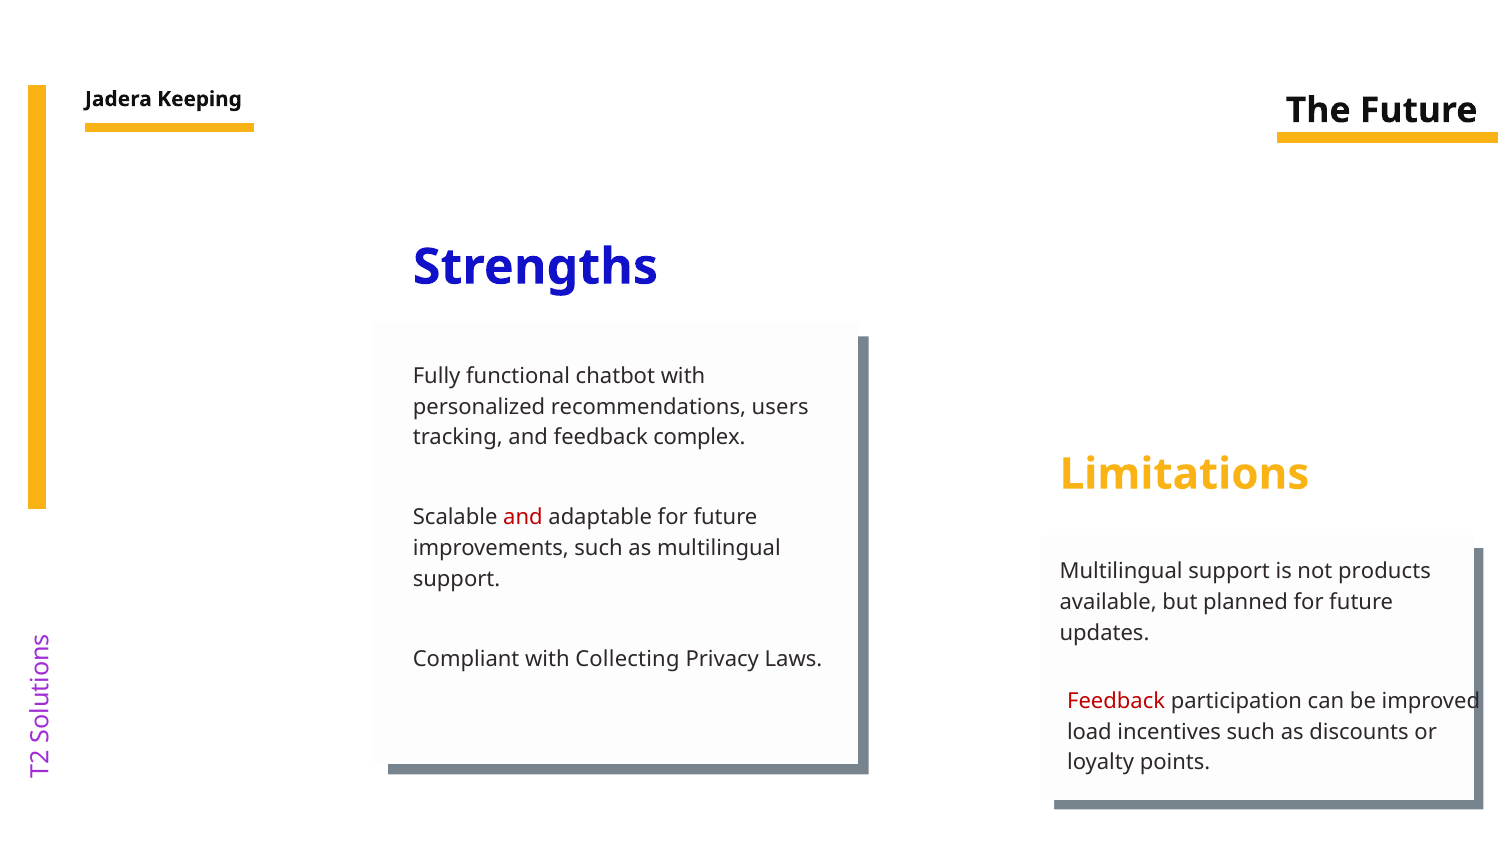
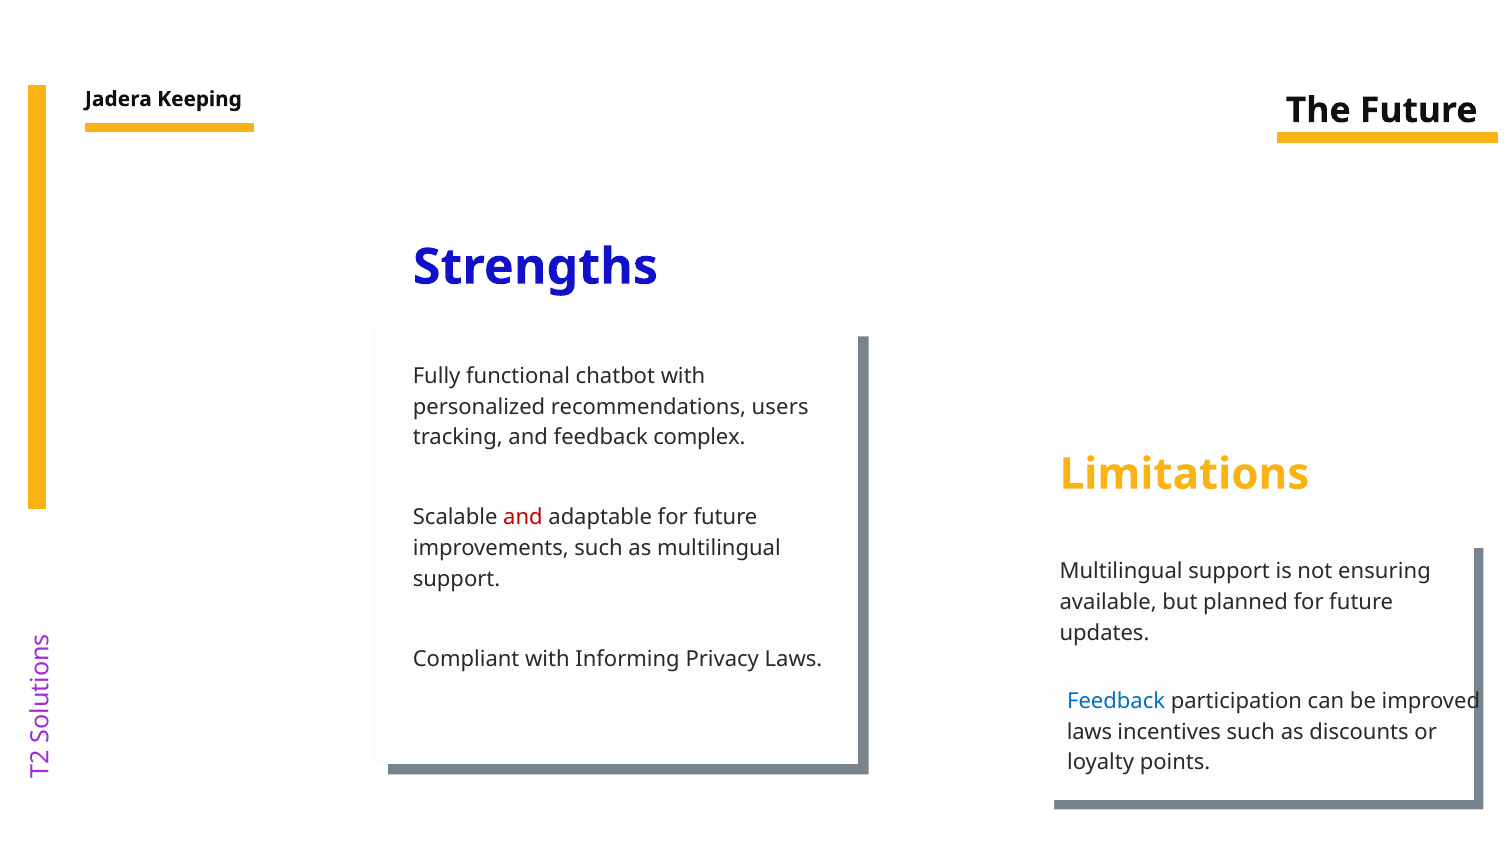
products: products -> ensuring
Collecting: Collecting -> Informing
Feedback at (1116, 701) colour: red -> blue
load at (1089, 732): load -> laws
